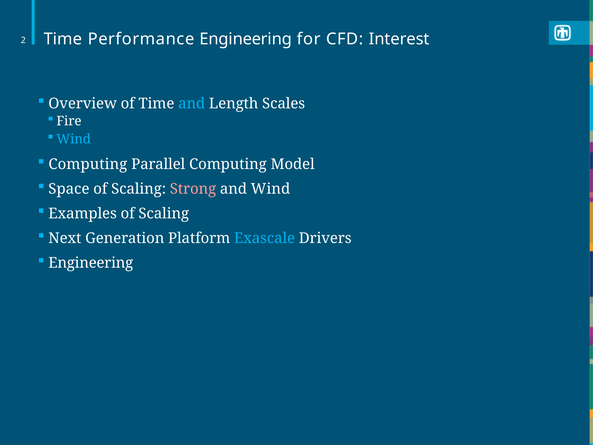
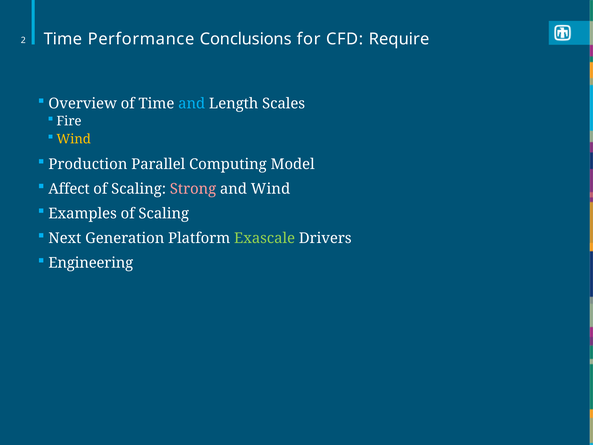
Performance Engineering: Engineering -> Conclusions
Interest: Interest -> Require
Wind at (74, 139) colour: light blue -> yellow
Computing at (88, 164): Computing -> Production
Space: Space -> Affect
Exascale colour: light blue -> light green
